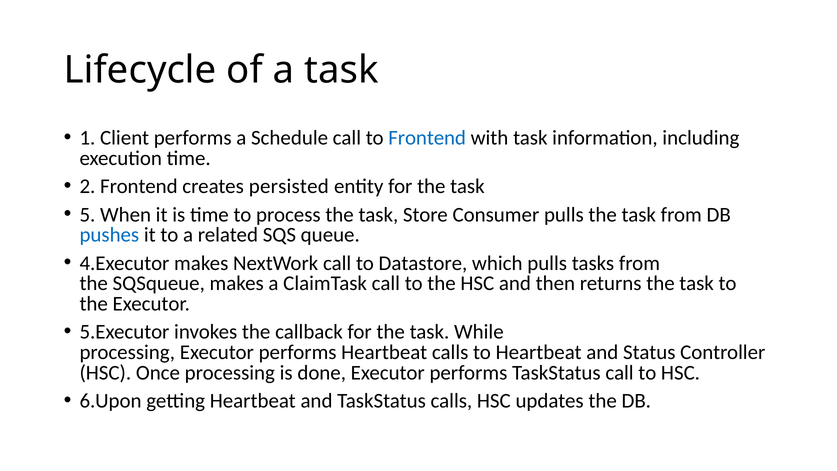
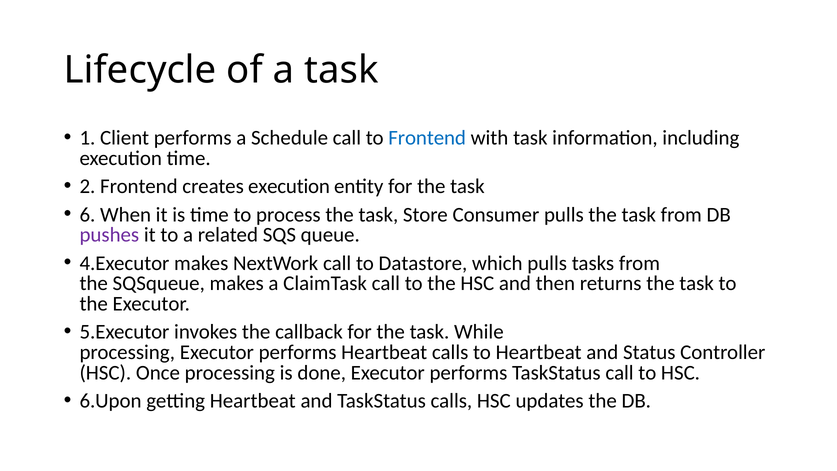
creates persisted: persisted -> execution
5: 5 -> 6
pushes colour: blue -> purple
